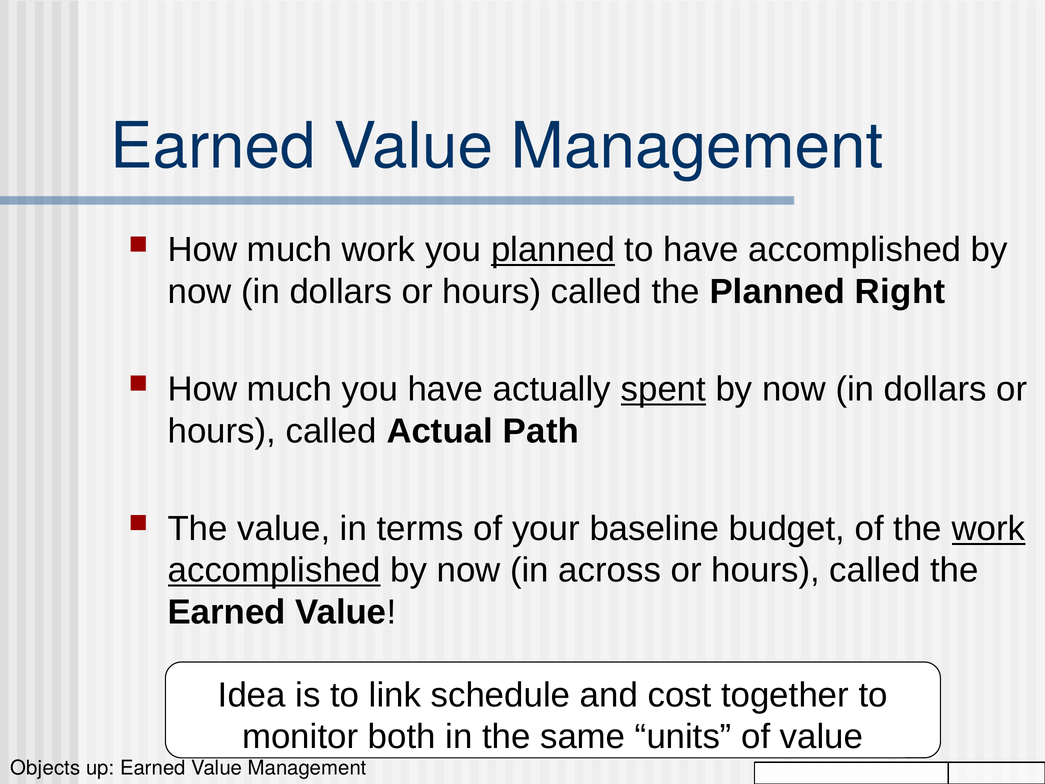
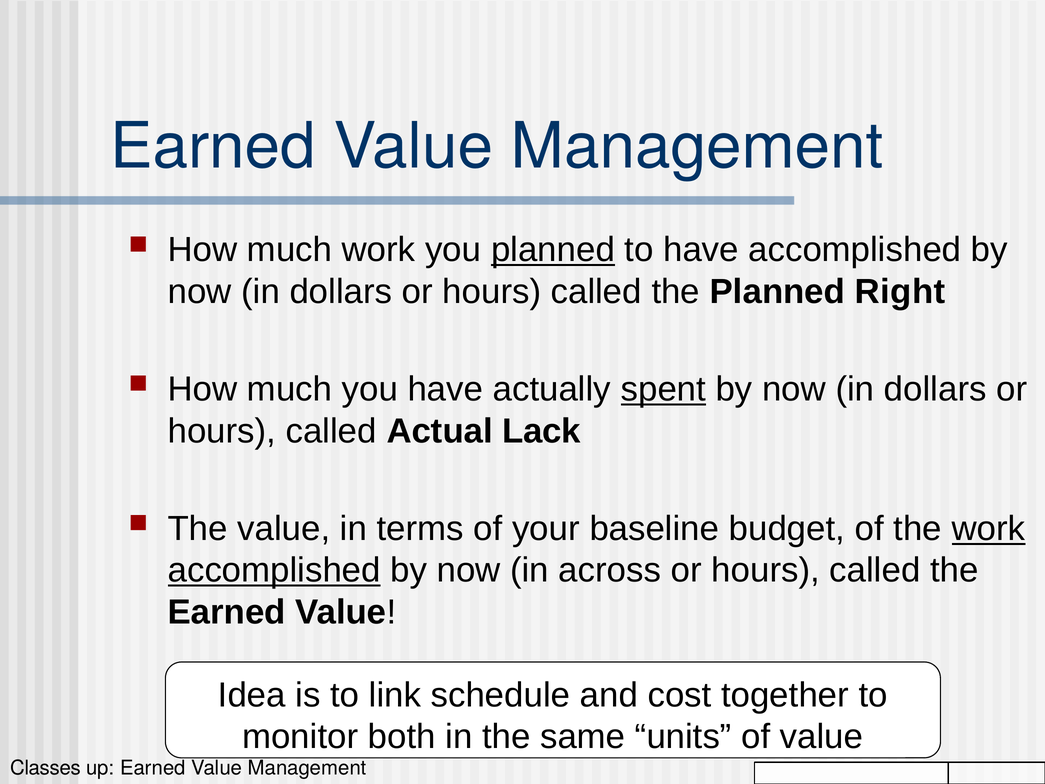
Path: Path -> Lack
Objects: Objects -> Classes
